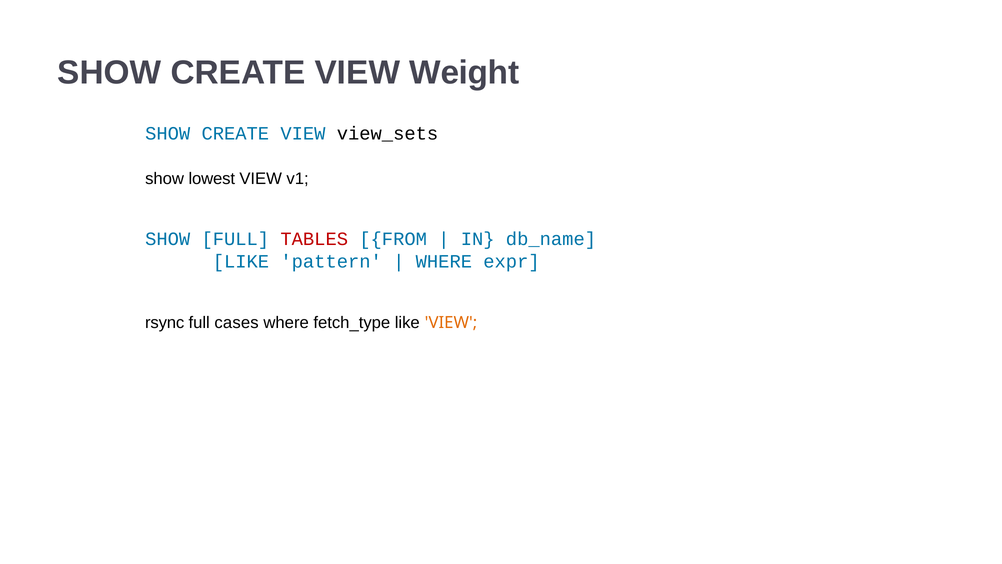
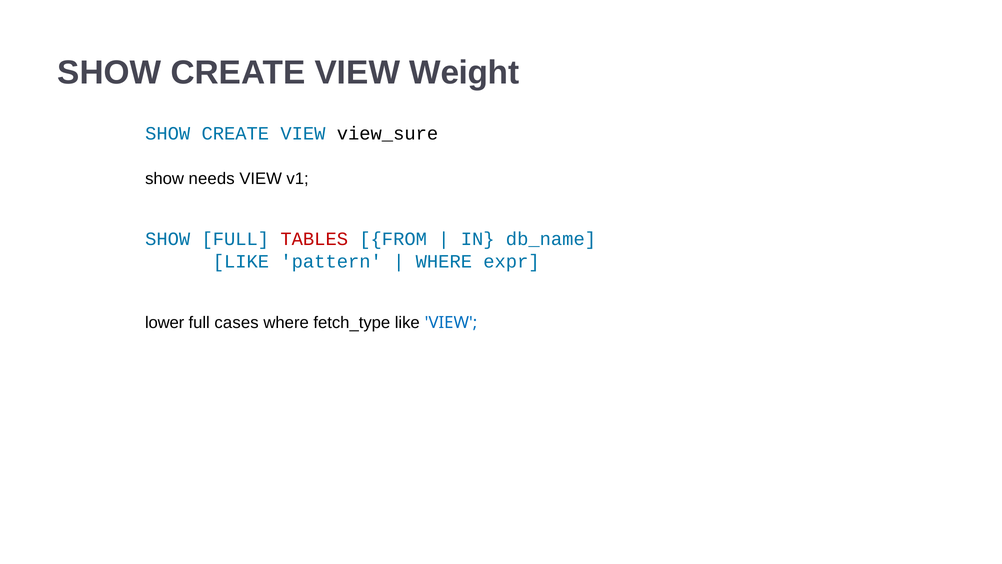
view_sets: view_sets -> view_sure
lowest: lowest -> needs
rsync: rsync -> lower
VIEW at (451, 323) colour: orange -> blue
